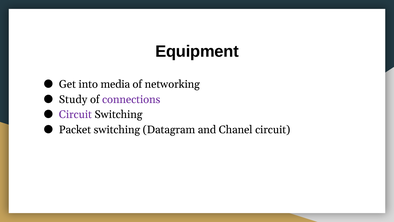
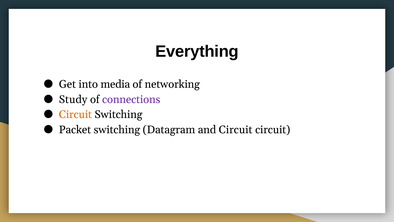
Equipment: Equipment -> Everything
Circuit at (75, 114) colour: purple -> orange
and Chanel: Chanel -> Circuit
